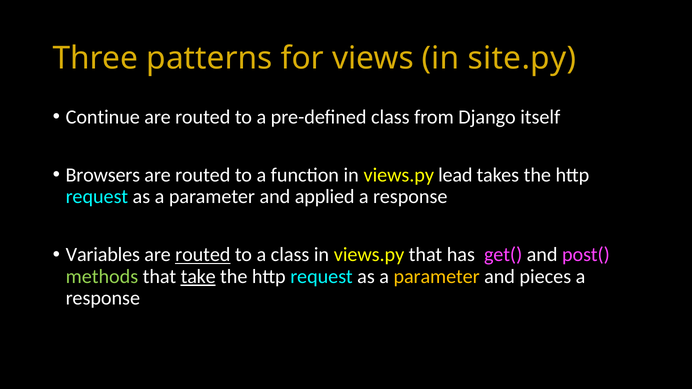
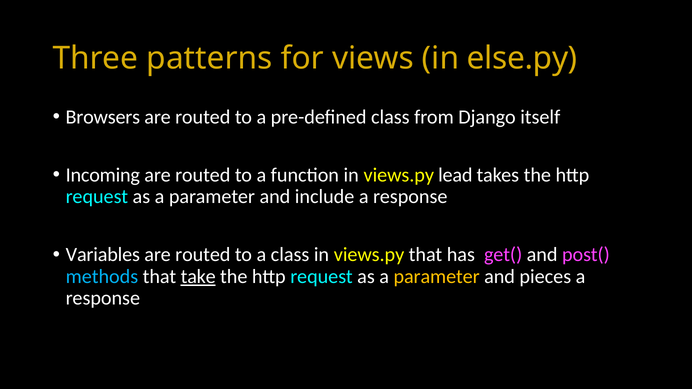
site.py: site.py -> else.py
Continue: Continue -> Browsers
Browsers: Browsers -> Incoming
applied: applied -> include
routed at (203, 255) underline: present -> none
methods colour: light green -> light blue
